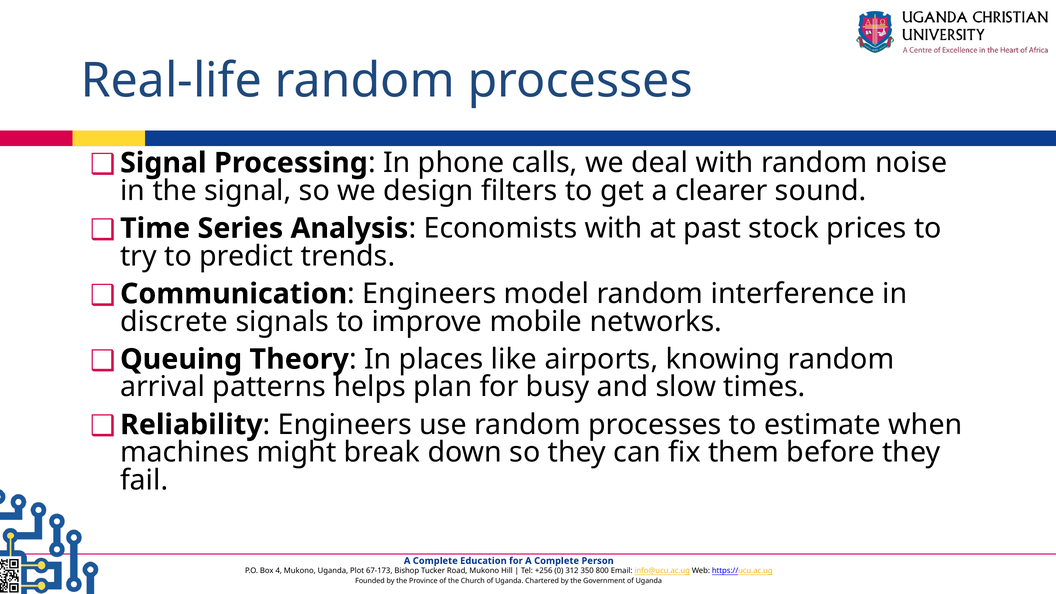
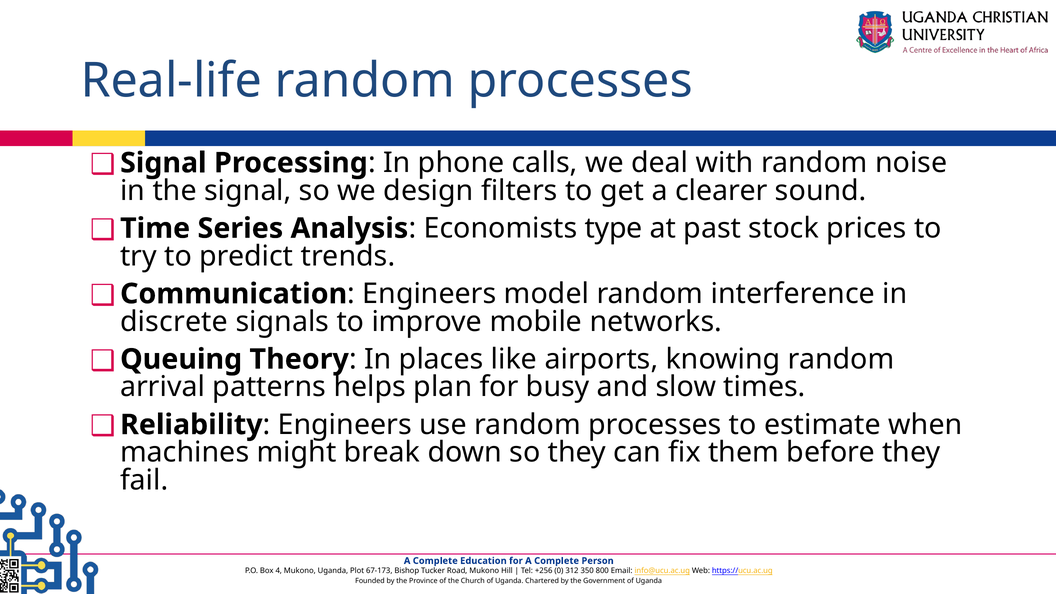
Economists with: with -> type
